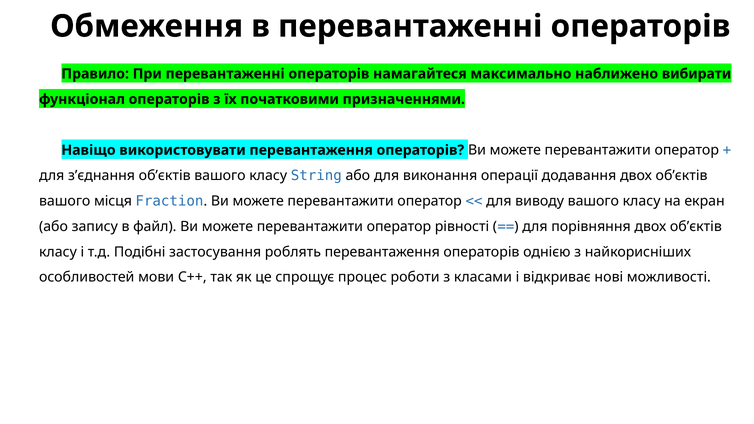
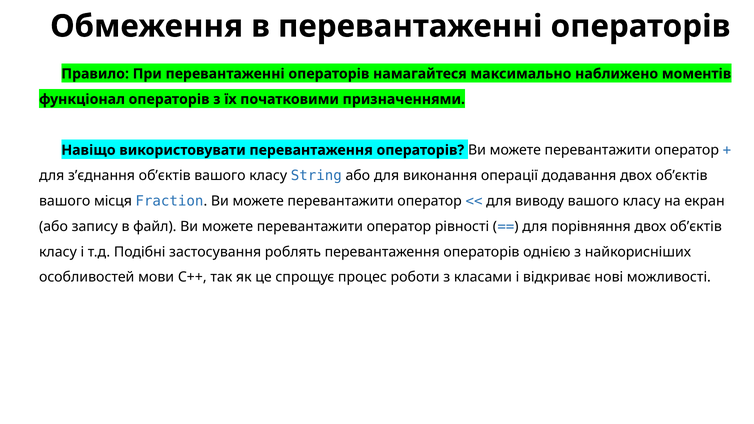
вибирати: вибирати -> моментів
